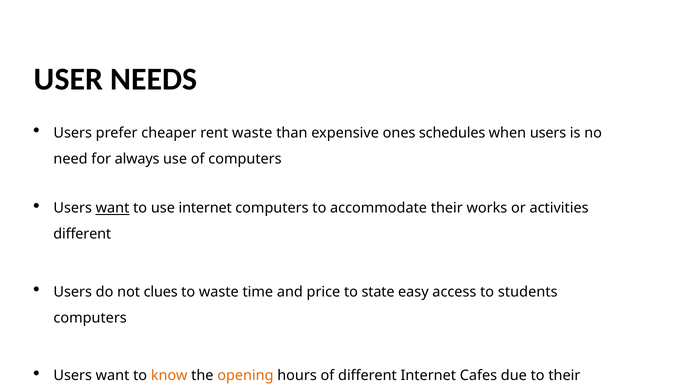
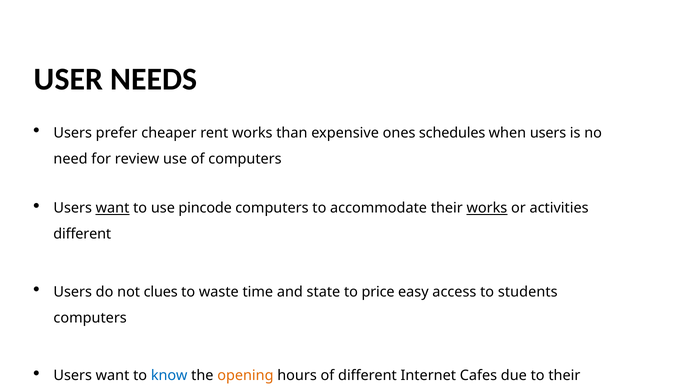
rent waste: waste -> works
always: always -> review
use internet: internet -> pincode
works at (487, 208) underline: none -> present
price: price -> state
state: state -> price
know colour: orange -> blue
